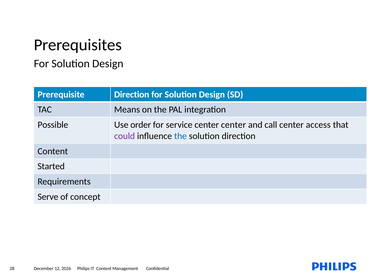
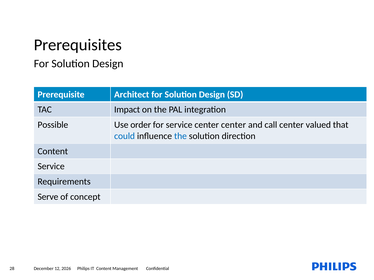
Prerequisite Direction: Direction -> Architect
Means: Means -> Impact
access: access -> valued
could colour: purple -> blue
Started at (51, 167): Started -> Service
